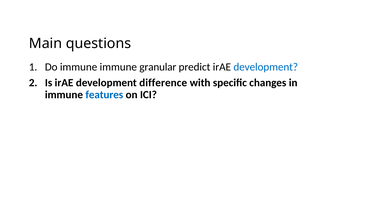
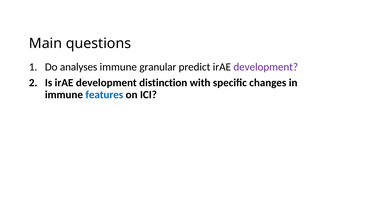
Do immune: immune -> analyses
development at (266, 67) colour: blue -> purple
difference: difference -> distinction
